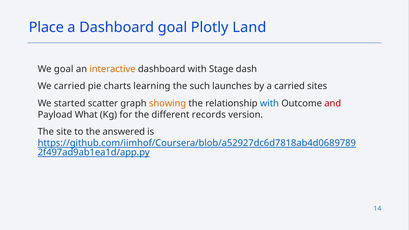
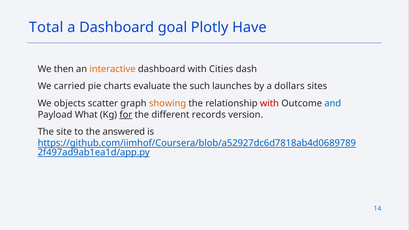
Place: Place -> Total
Land: Land -> Have
We goal: goal -> then
Stage: Stage -> Cities
learning: learning -> evaluate
a carried: carried -> dollars
started: started -> objects
with at (269, 103) colour: blue -> red
and colour: red -> blue
for underline: none -> present
